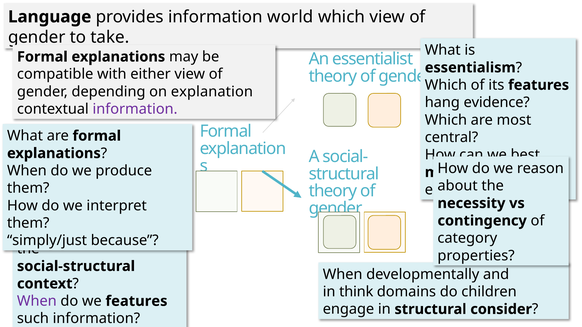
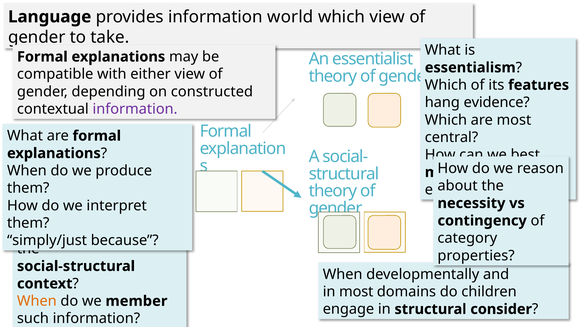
on explanation: explanation -> constructed
in think: think -> most
When at (37, 301) colour: purple -> orange
we features: features -> member
